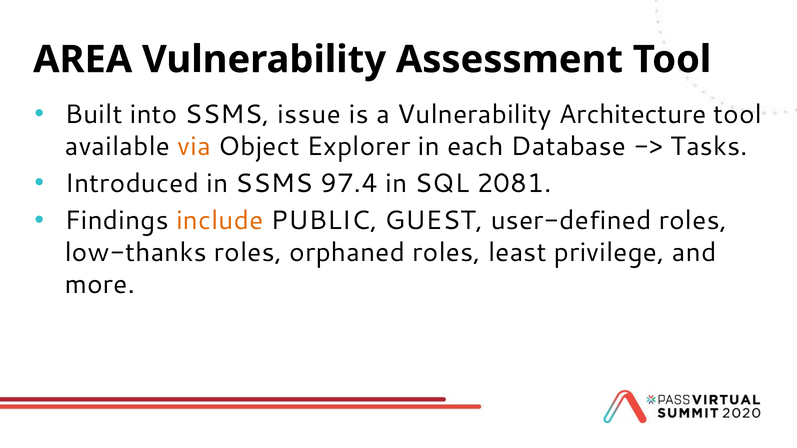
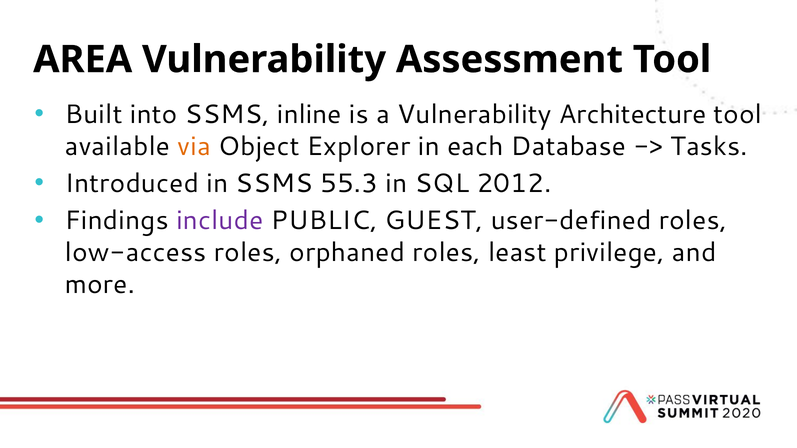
issue: issue -> inline
97.4: 97.4 -> 55.3
2081: 2081 -> 2012
include colour: orange -> purple
low-thanks: low-thanks -> low-access
